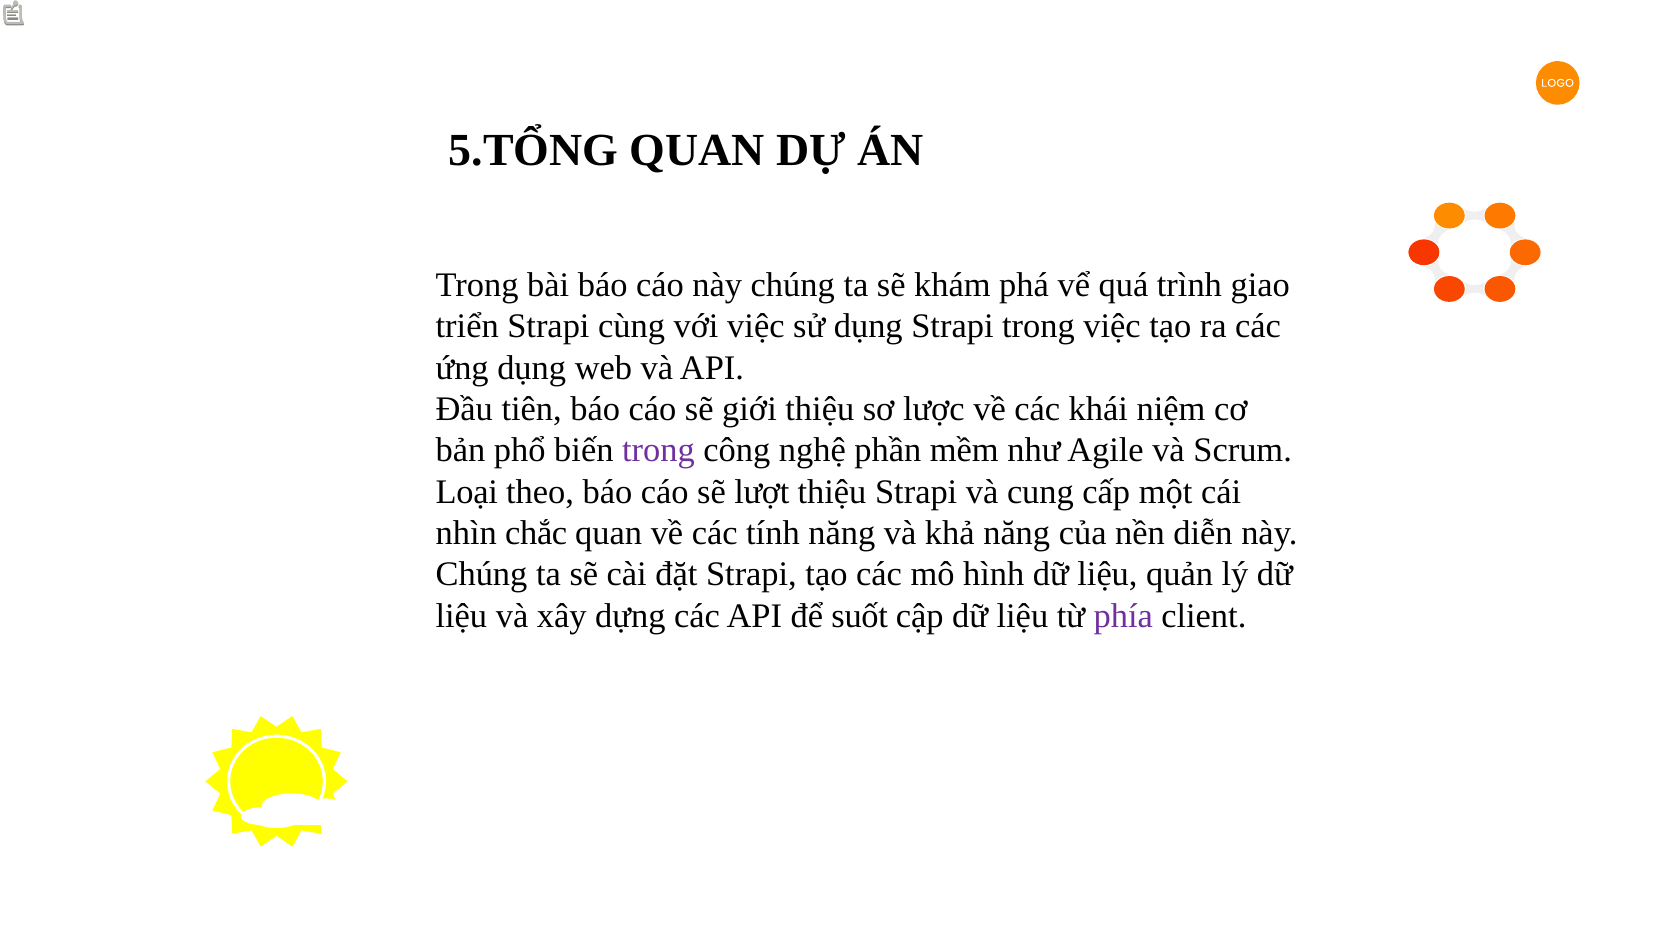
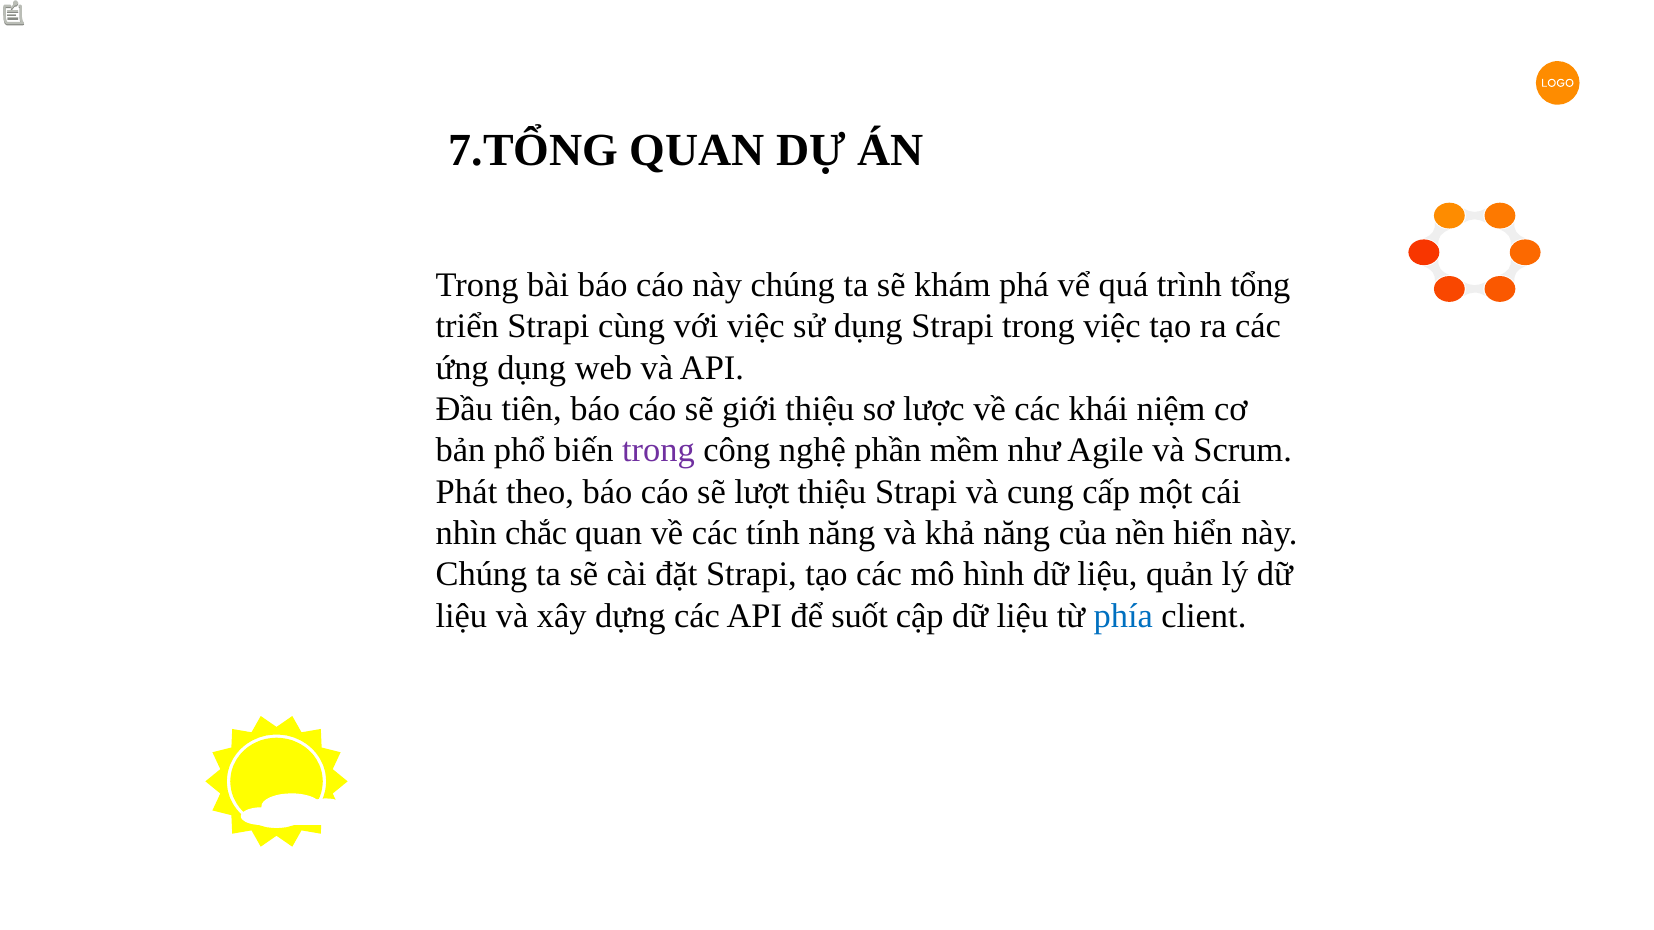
5.TỔNG: 5.TỔNG -> 7.TỔNG
giao: giao -> tổng
Loại: Loại -> Phát
diễn: diễn -> hiển
phía colour: purple -> blue
